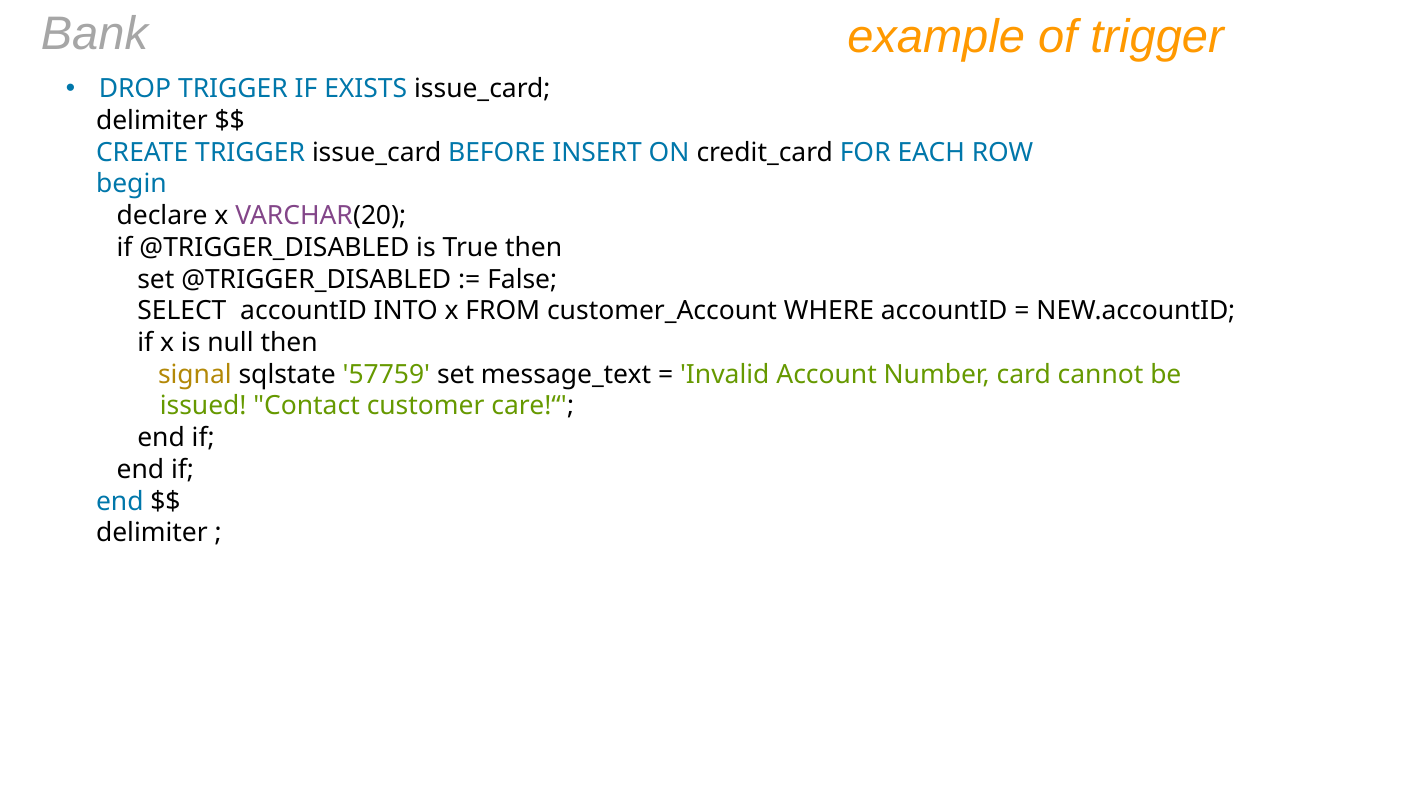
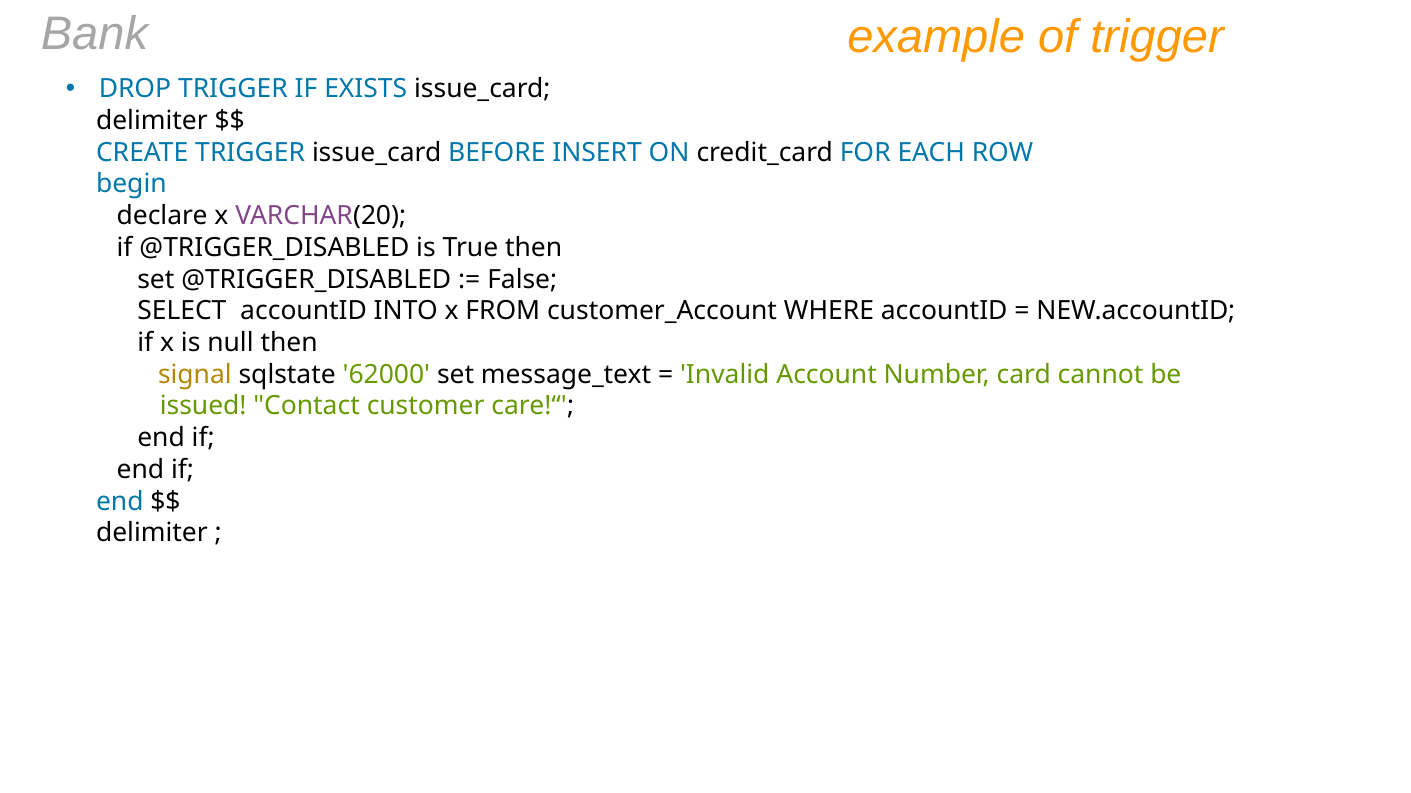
57759: 57759 -> 62000
